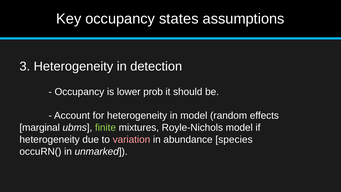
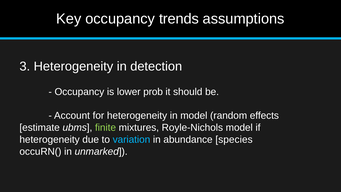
states: states -> trends
marginal: marginal -> estimate
variation colour: pink -> light blue
